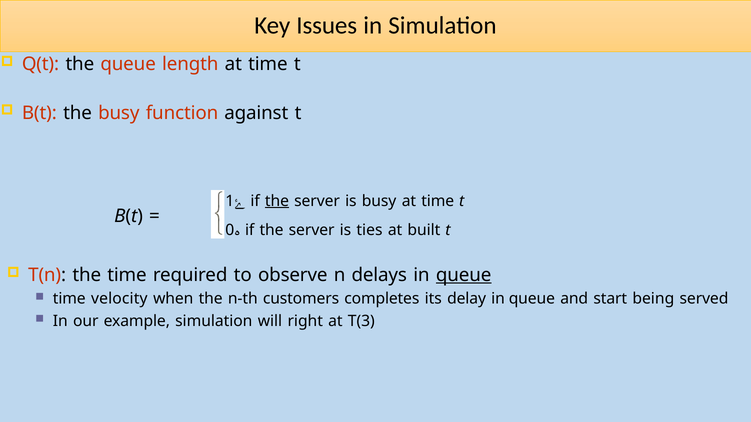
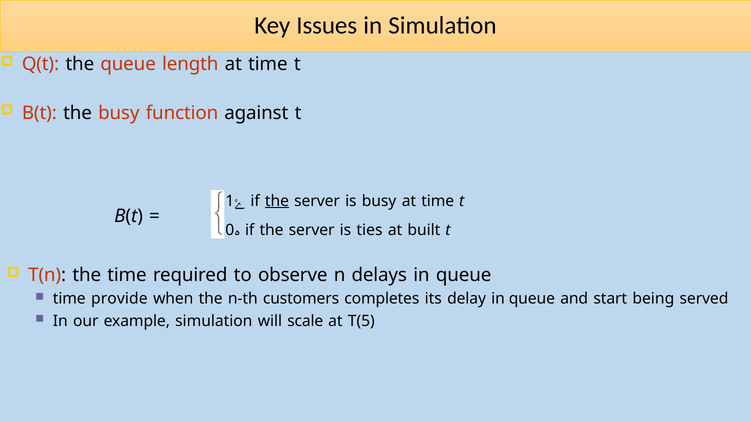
queue at (464, 275) underline: present -> none
velocity: velocity -> provide
right: right -> scale
T(3: T(3 -> T(5
